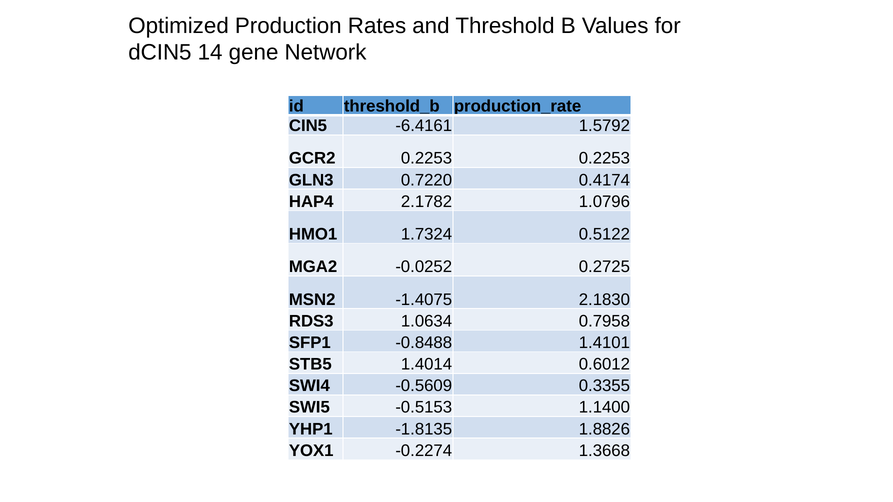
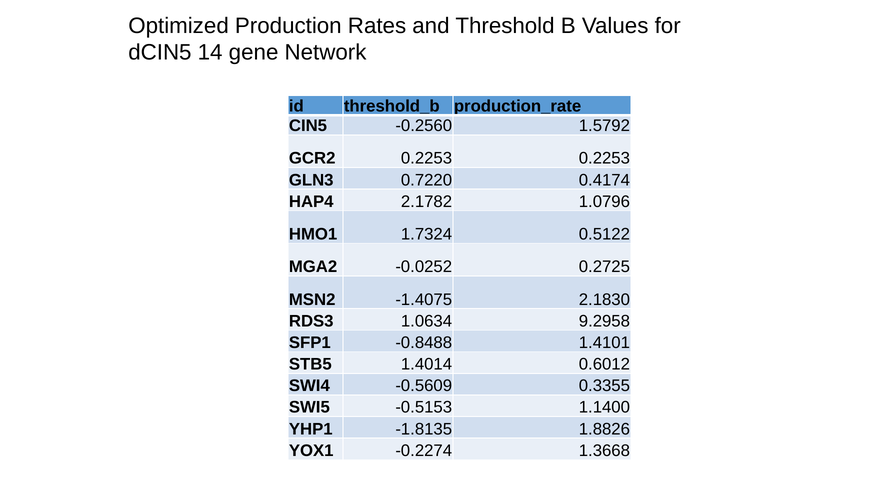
-6.4161: -6.4161 -> -0.2560
0.7958: 0.7958 -> 9.2958
